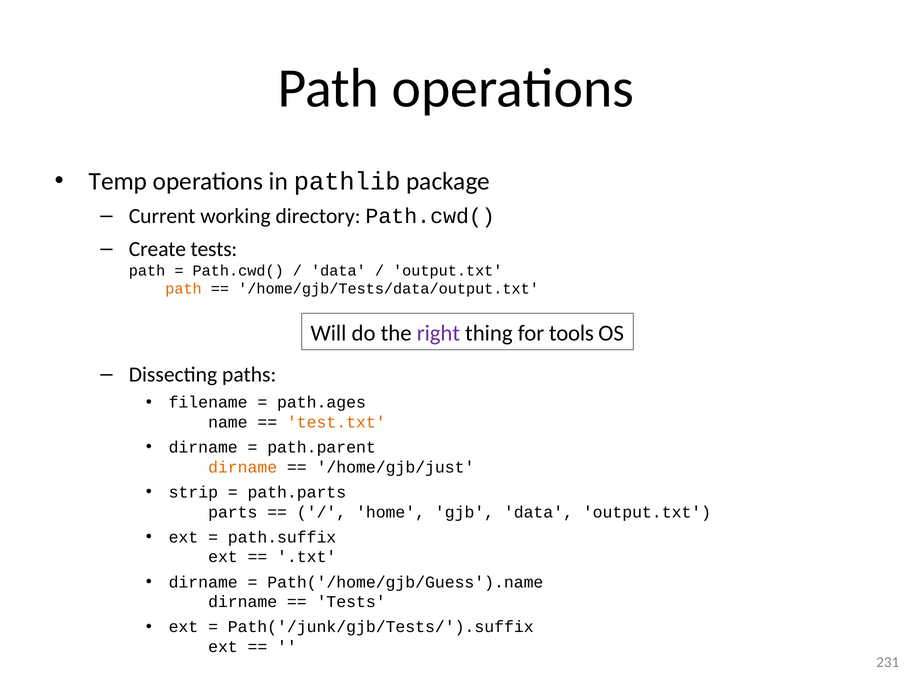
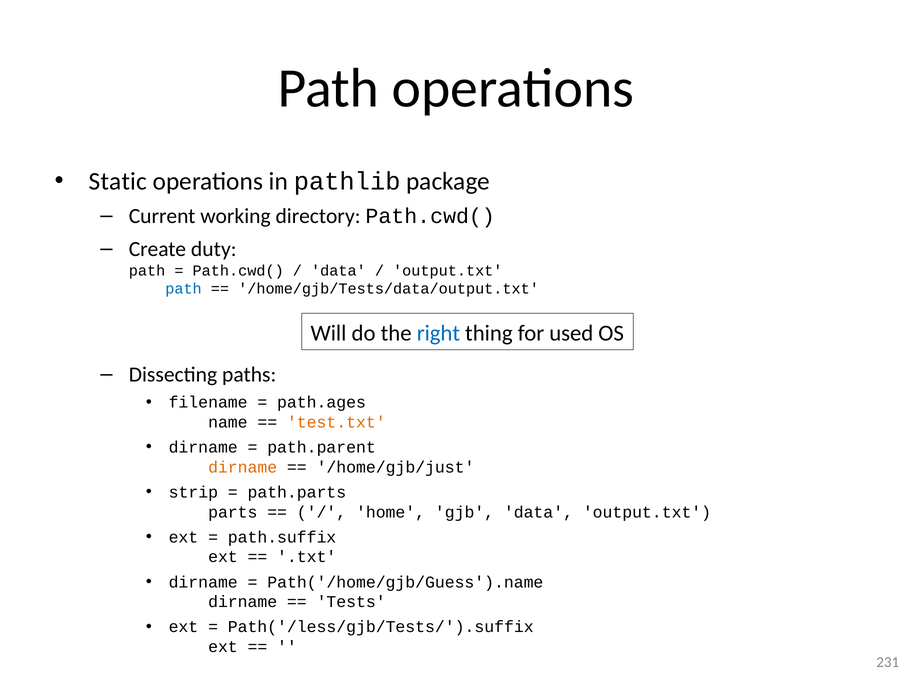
Temp: Temp -> Static
Create tests: tests -> duty
path at (184, 289) colour: orange -> blue
right colour: purple -> blue
tools: tools -> used
Path('/junk/gjb/Tests/').suffix: Path('/junk/gjb/Tests/').suffix -> Path('/less/gjb/Tests/').suffix
